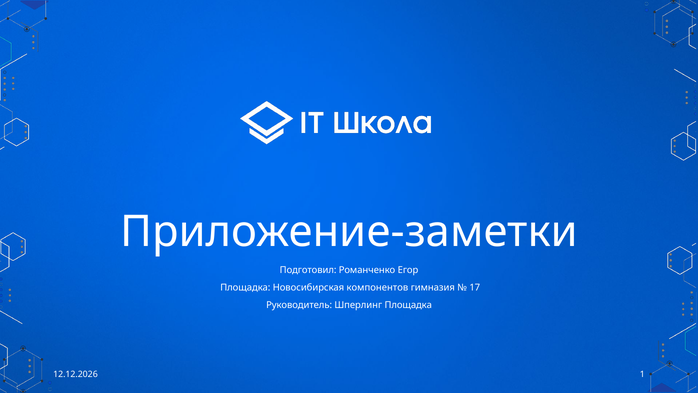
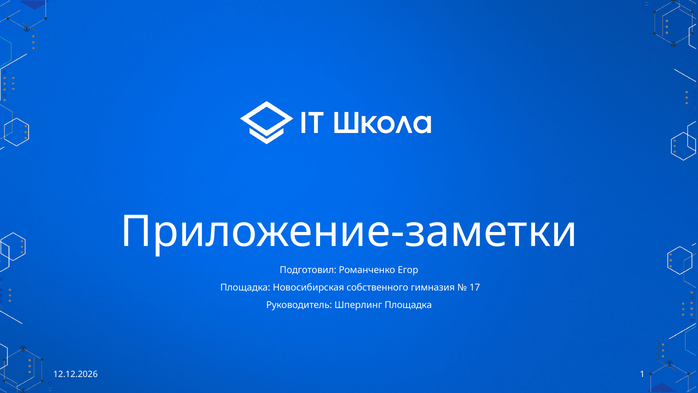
компонентов: компонентов -> собственного
